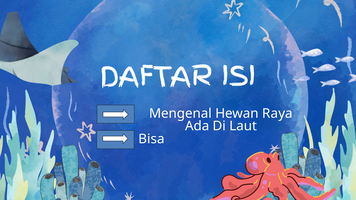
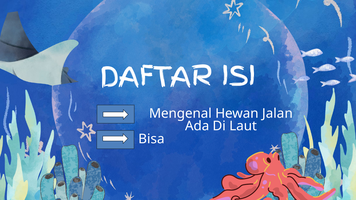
Raya: Raya -> Jalan
